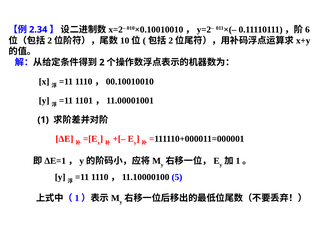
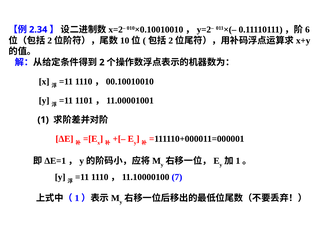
5: 5 -> 7
